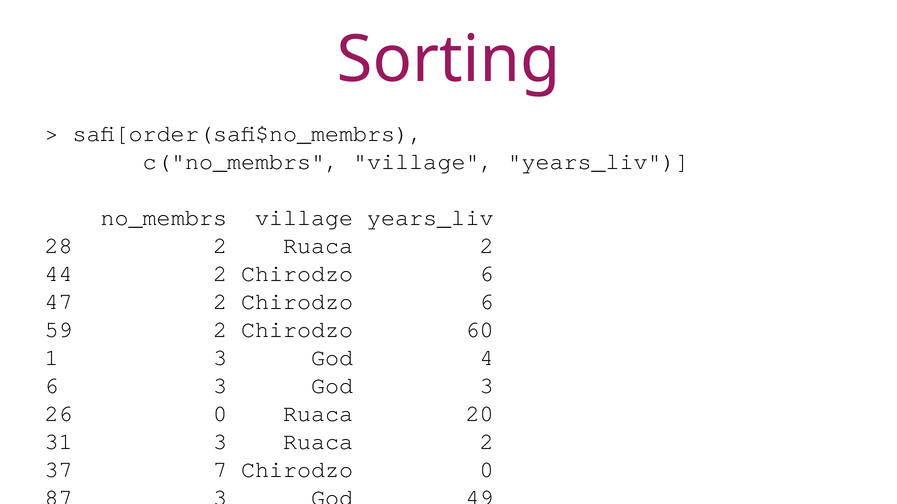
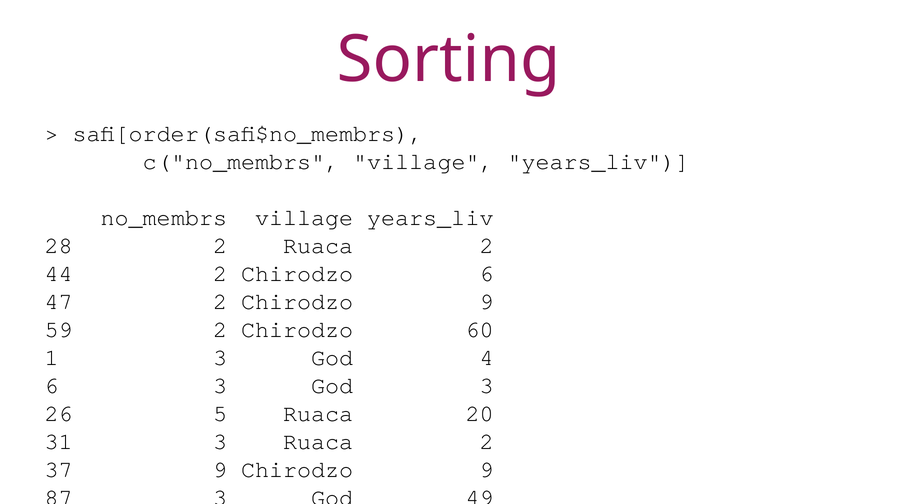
47 2 Chirodzo 6: 6 -> 9
26 0: 0 -> 5
37 7: 7 -> 9
0 at (487, 470): 0 -> 9
